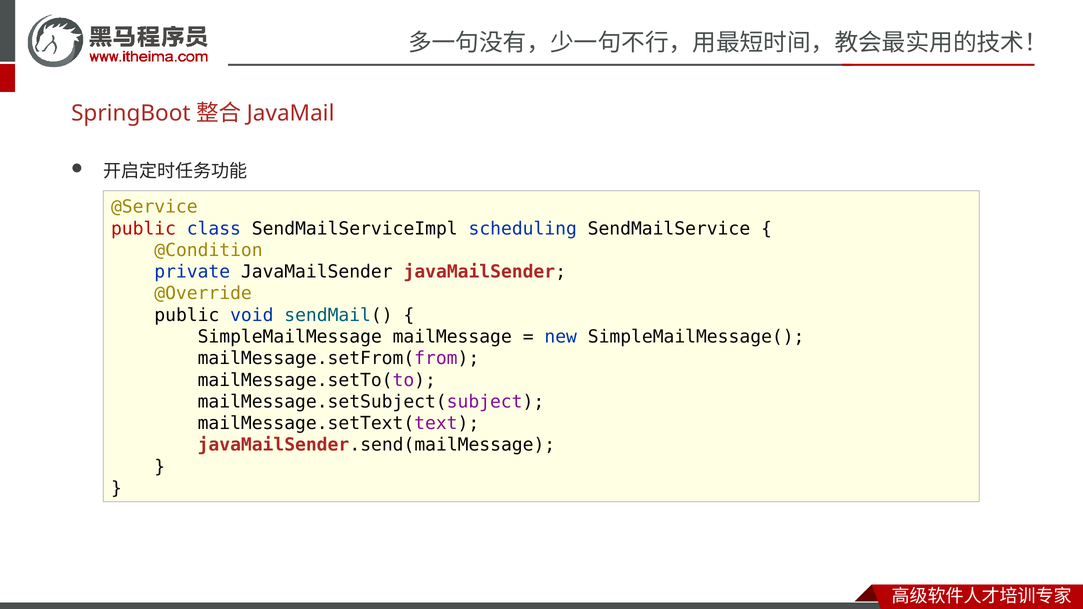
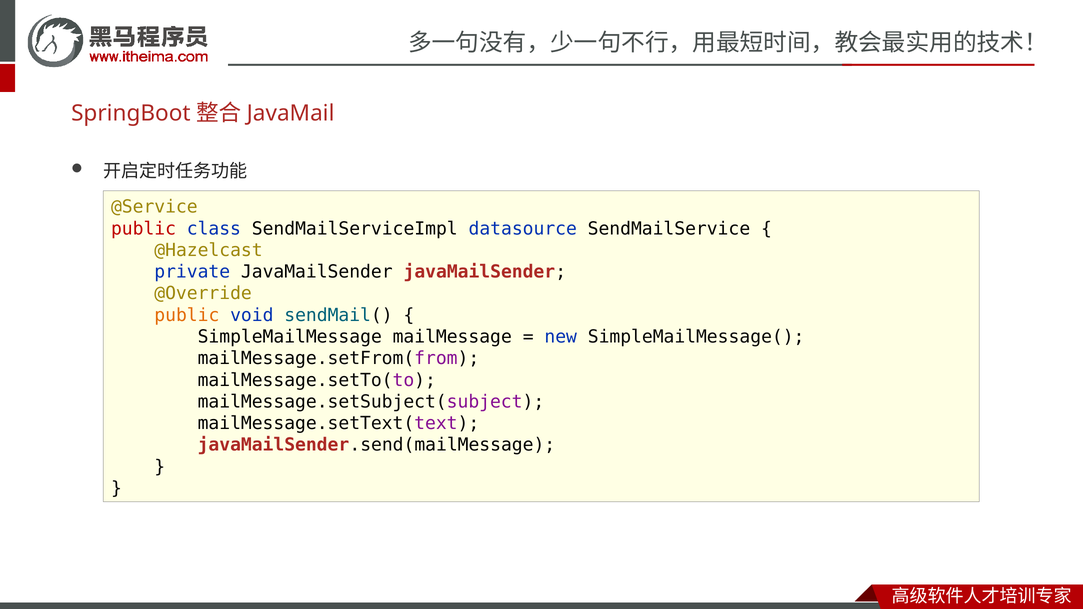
scheduling: scheduling -> datasource
@Condition: @Condition -> @Hazelcast
public at (187, 315) colour: black -> orange
